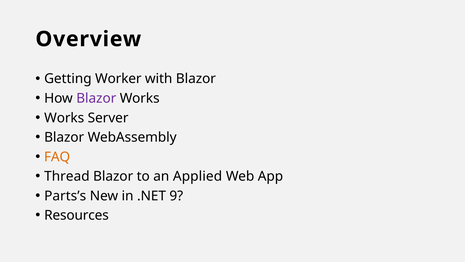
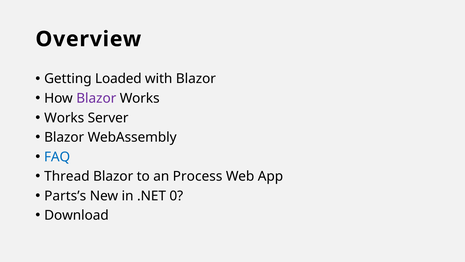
Worker: Worker -> Loaded
FAQ colour: orange -> blue
Applied: Applied -> Process
9: 9 -> 0
Resources: Resources -> Download
